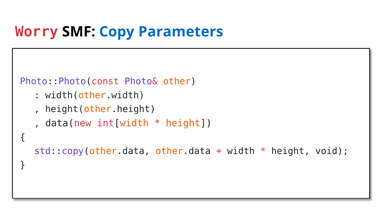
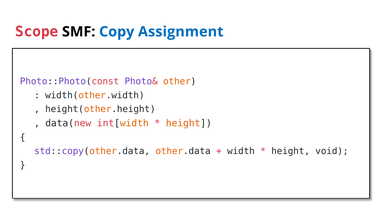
Worry: Worry -> Scope
Parameters: Parameters -> Assignment
